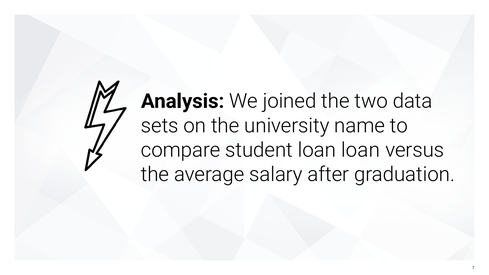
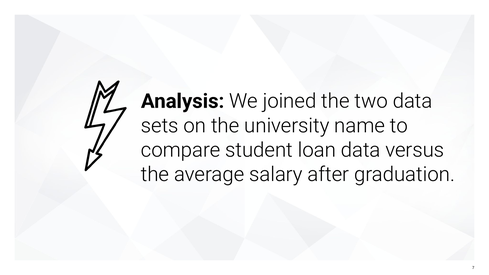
loan loan: loan -> data
